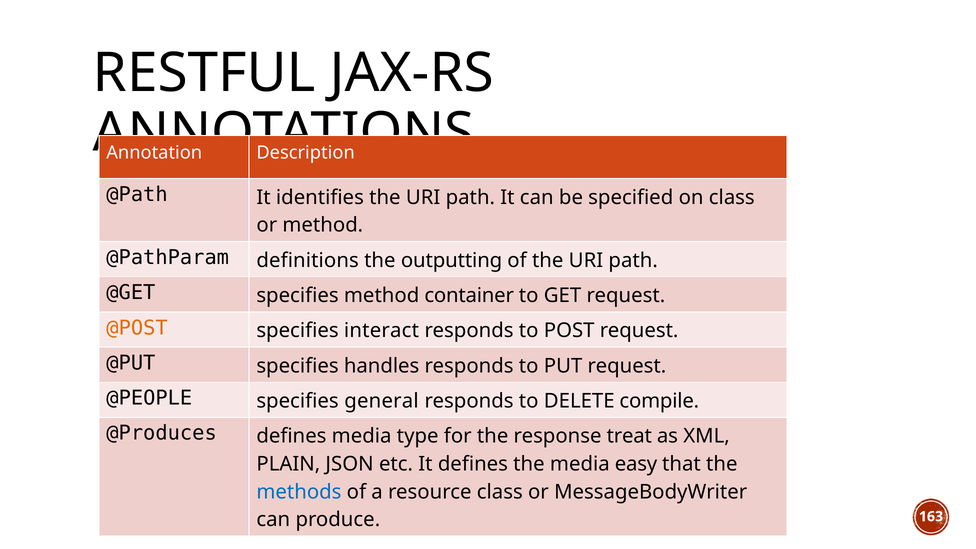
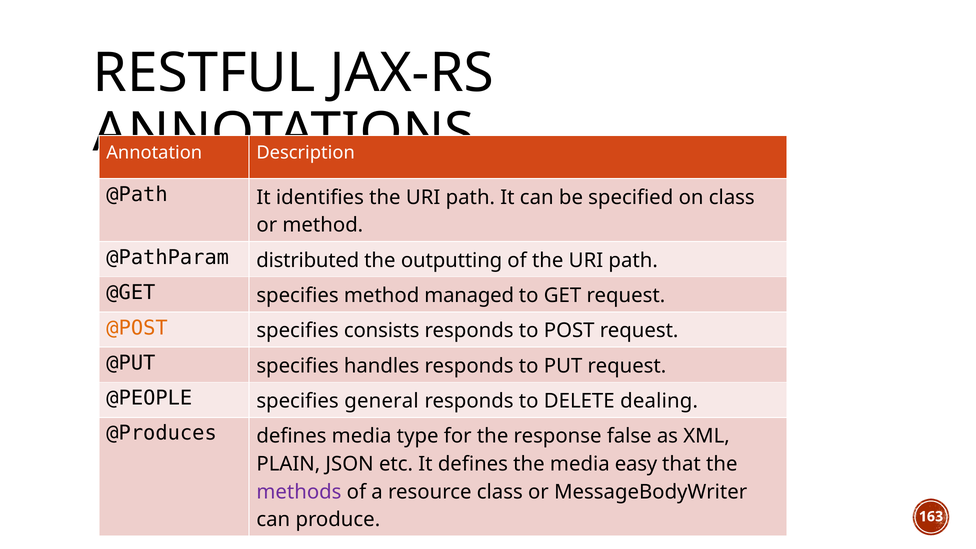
definitions: definitions -> distributed
container: container -> managed
interact: interact -> consists
compile: compile -> dealing
treat: treat -> false
methods colour: blue -> purple
